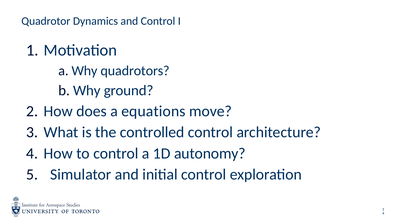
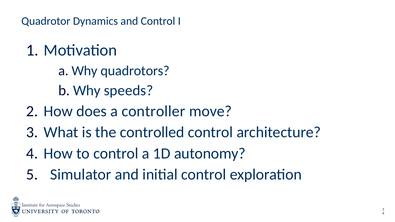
ground: ground -> speeds
equations: equations -> controller
